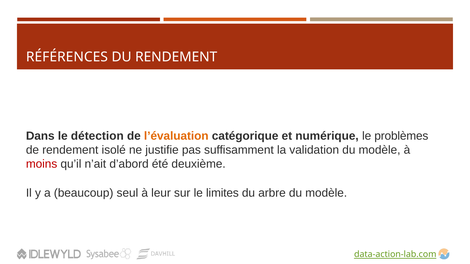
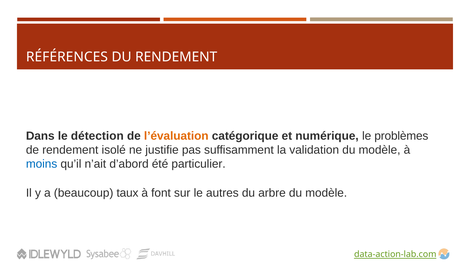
moins colour: red -> blue
deuxième: deuxième -> particulier
seul: seul -> taux
leur: leur -> font
limites: limites -> autres
